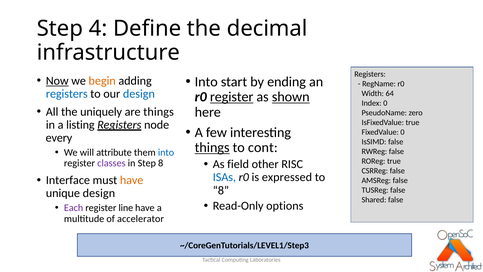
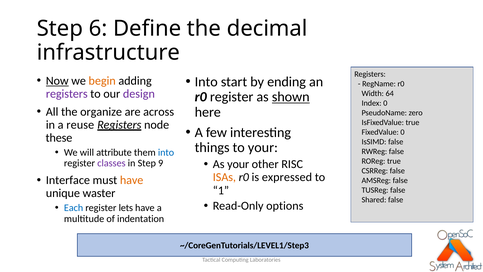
4: 4 -> 6
registers at (67, 94) colour: blue -> purple
design at (139, 94) colour: blue -> purple
register at (232, 97) underline: present -> none
uniquely: uniquely -> organize
are things: things -> across
listing: listing -> reuse
every: every -> these
things at (212, 147) underline: present -> none
to cont: cont -> your
As field: field -> your
Step 8: 8 -> 9
ISAs colour: blue -> orange
8 at (221, 190): 8 -> 1
unique design: design -> waster
Each colour: purple -> blue
line: line -> lets
accelerator: accelerator -> indentation
